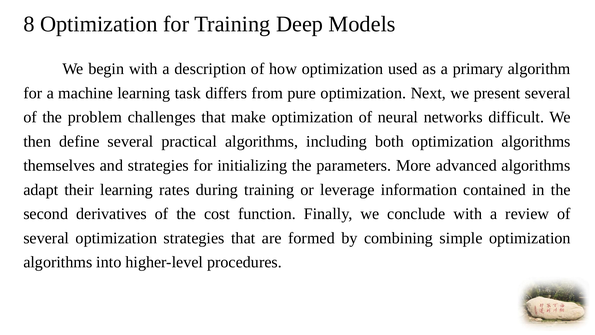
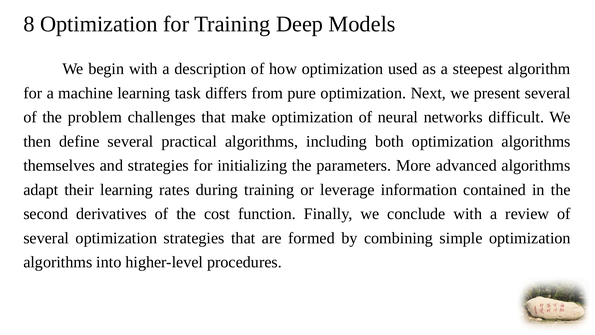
primary: primary -> steepest
